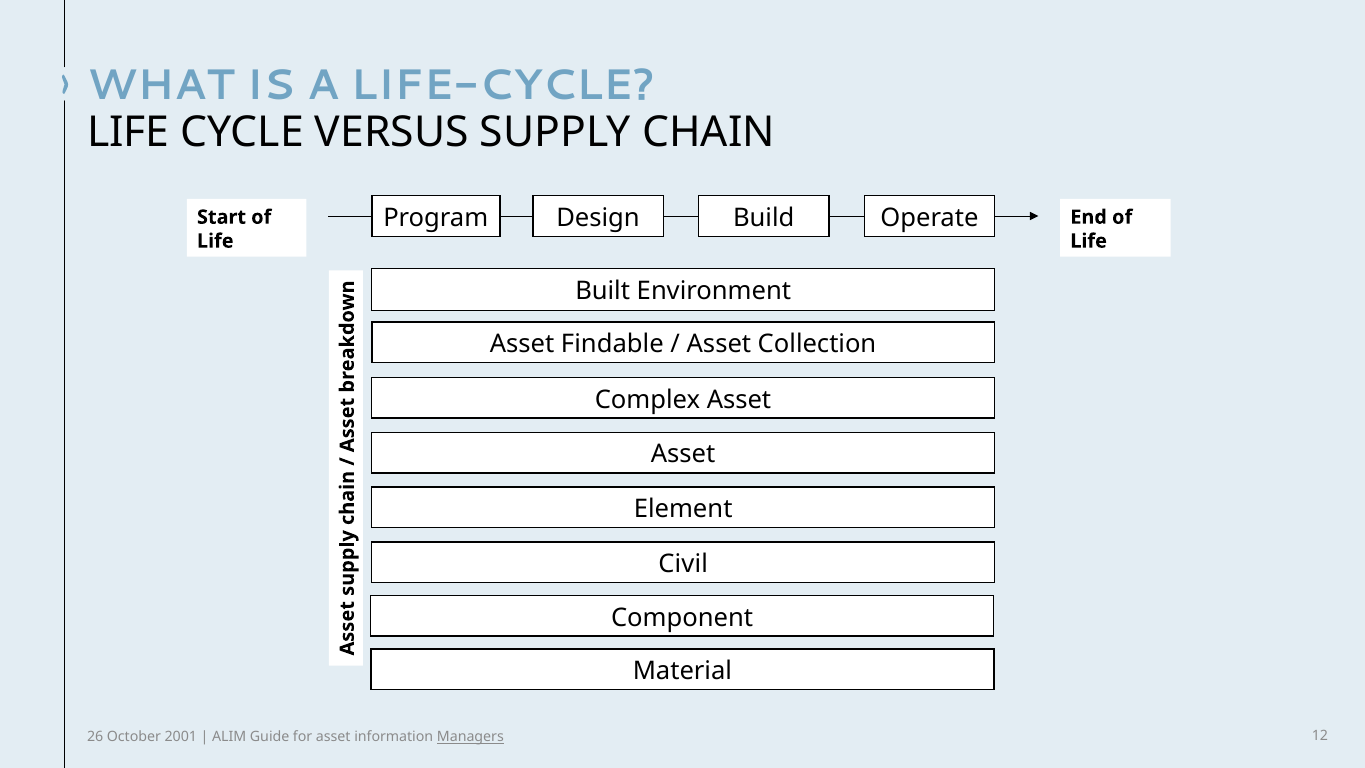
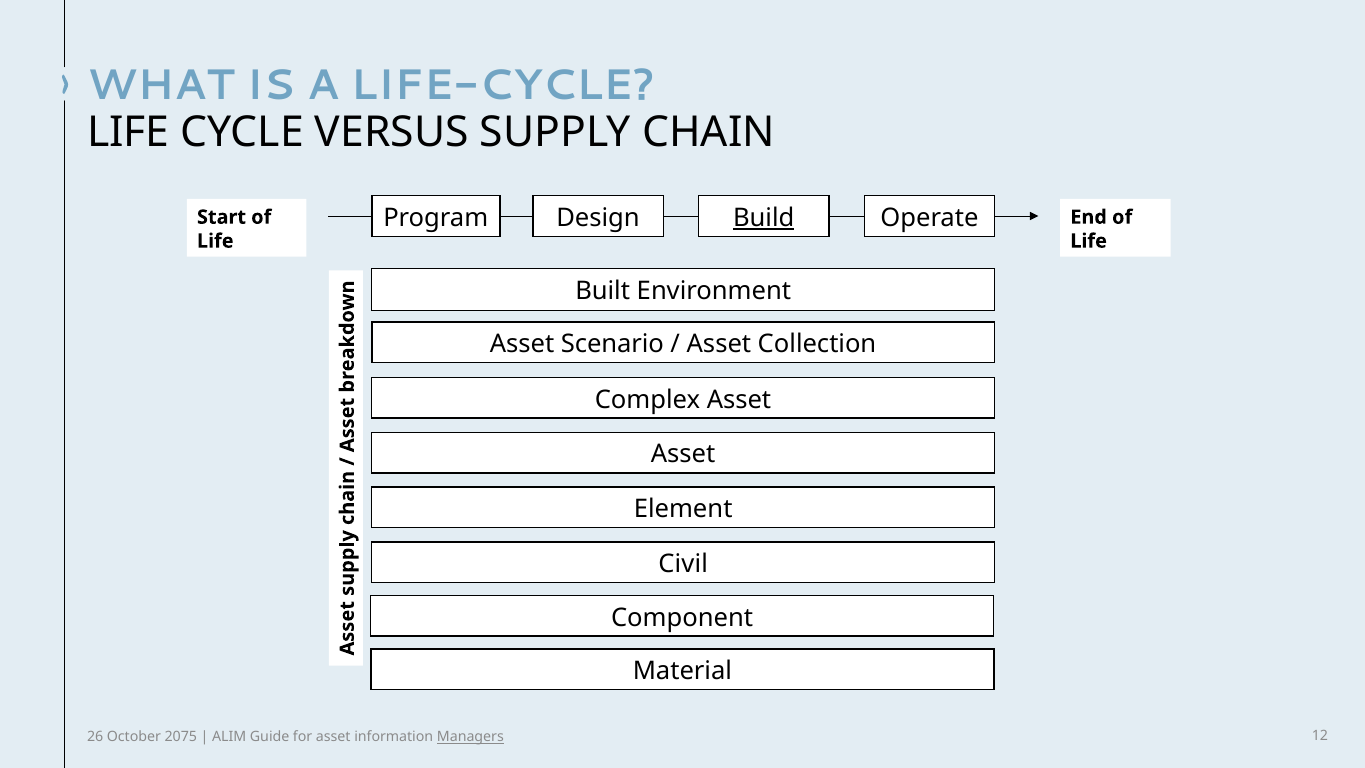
Build underline: none -> present
Findable: Findable -> Scenario
2001: 2001 -> 2075
